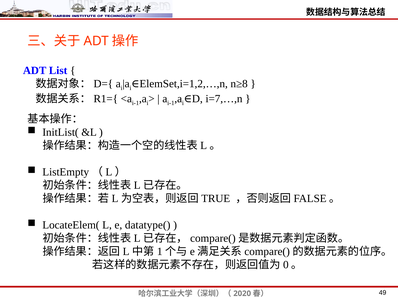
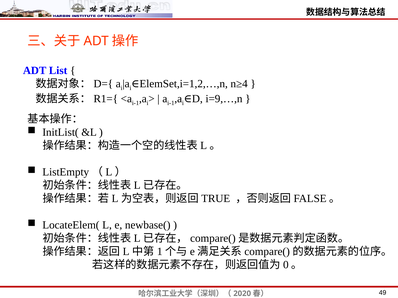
n≥8: n≥8 -> n≥4
i=7,…,n: i=7,…,n -> i=9,…,n
datatype(: datatype( -> newbase(
